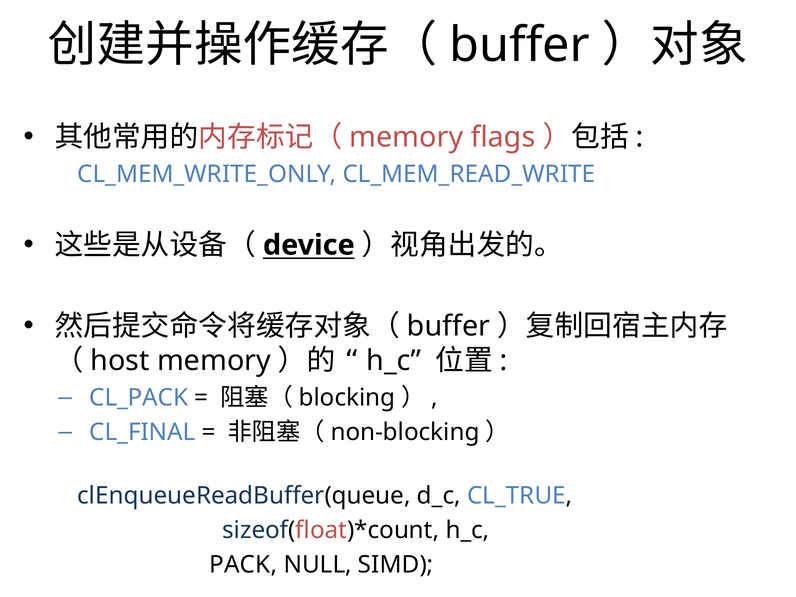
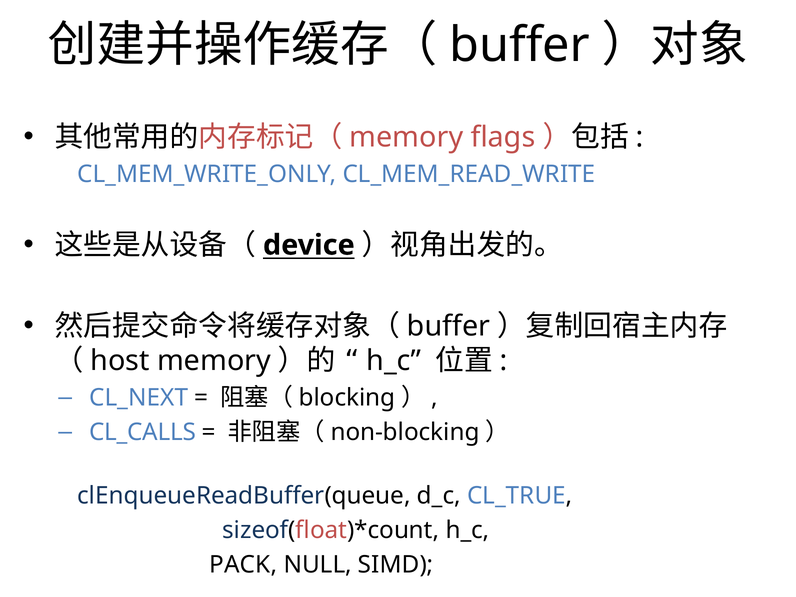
CL_PACK: CL_PACK -> CL_NEXT
CL_FINAL: CL_FINAL -> CL_CALLS
